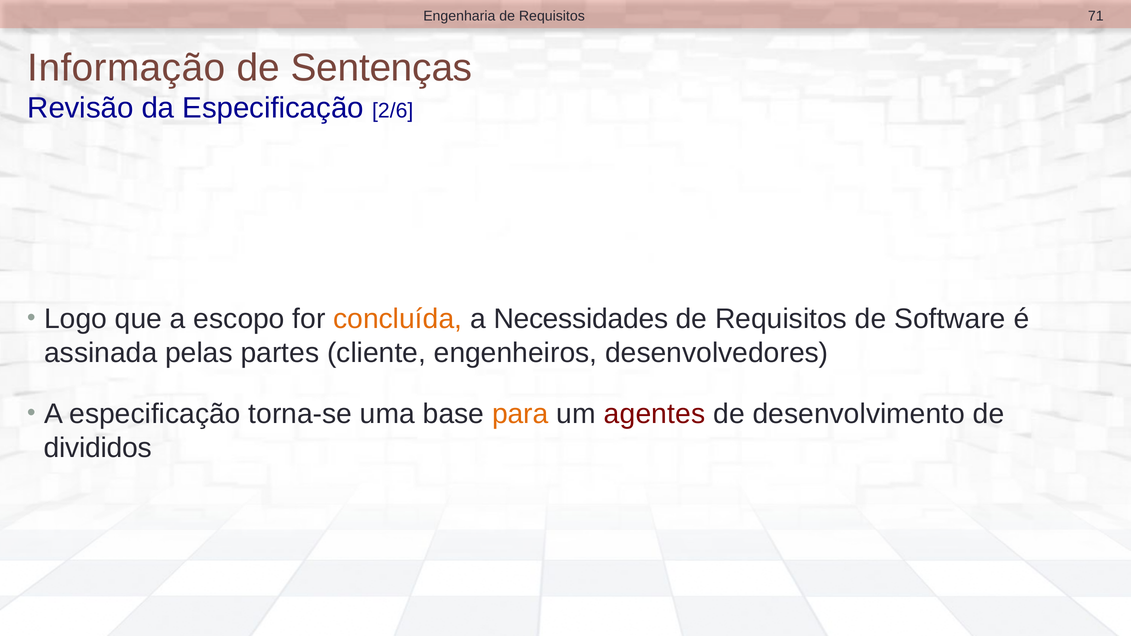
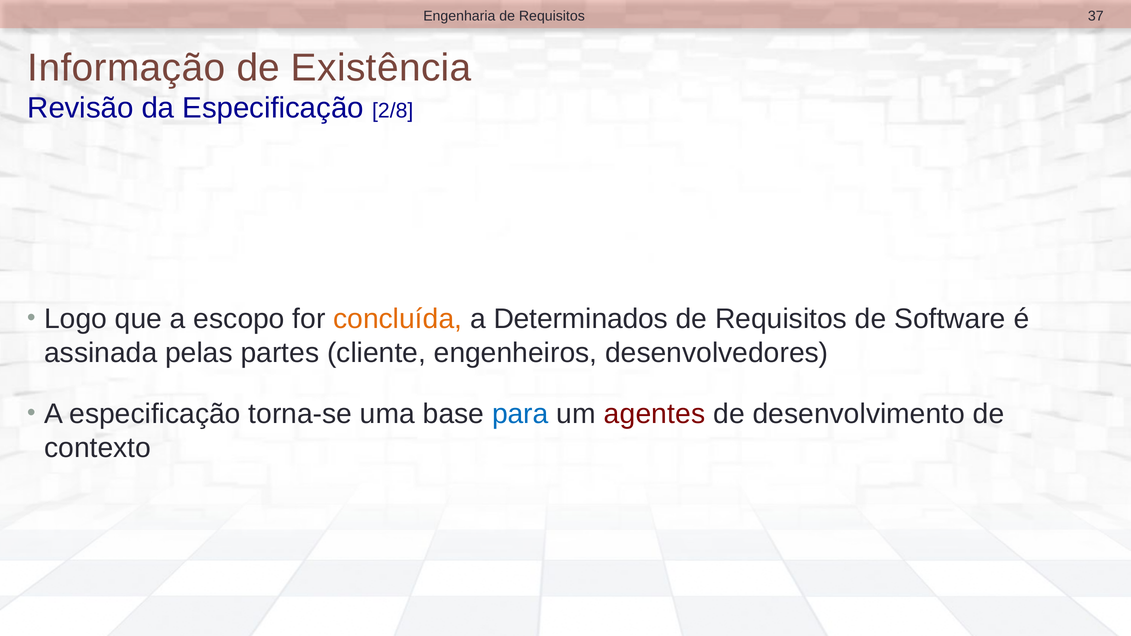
71: 71 -> 37
Sentenças: Sentenças -> Existência
2/6: 2/6 -> 2/8
Necessidades: Necessidades -> Determinados
para colour: orange -> blue
divididos: divididos -> contexto
